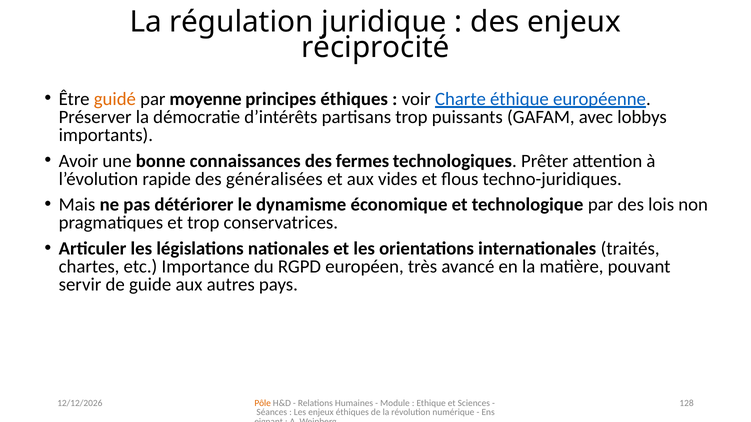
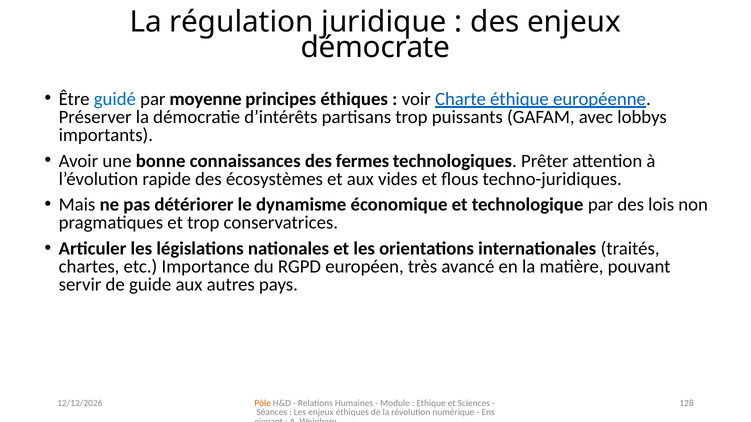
réciprocité: réciprocité -> démocrate
guidé colour: orange -> blue
généralisées: généralisées -> écosystèmes
